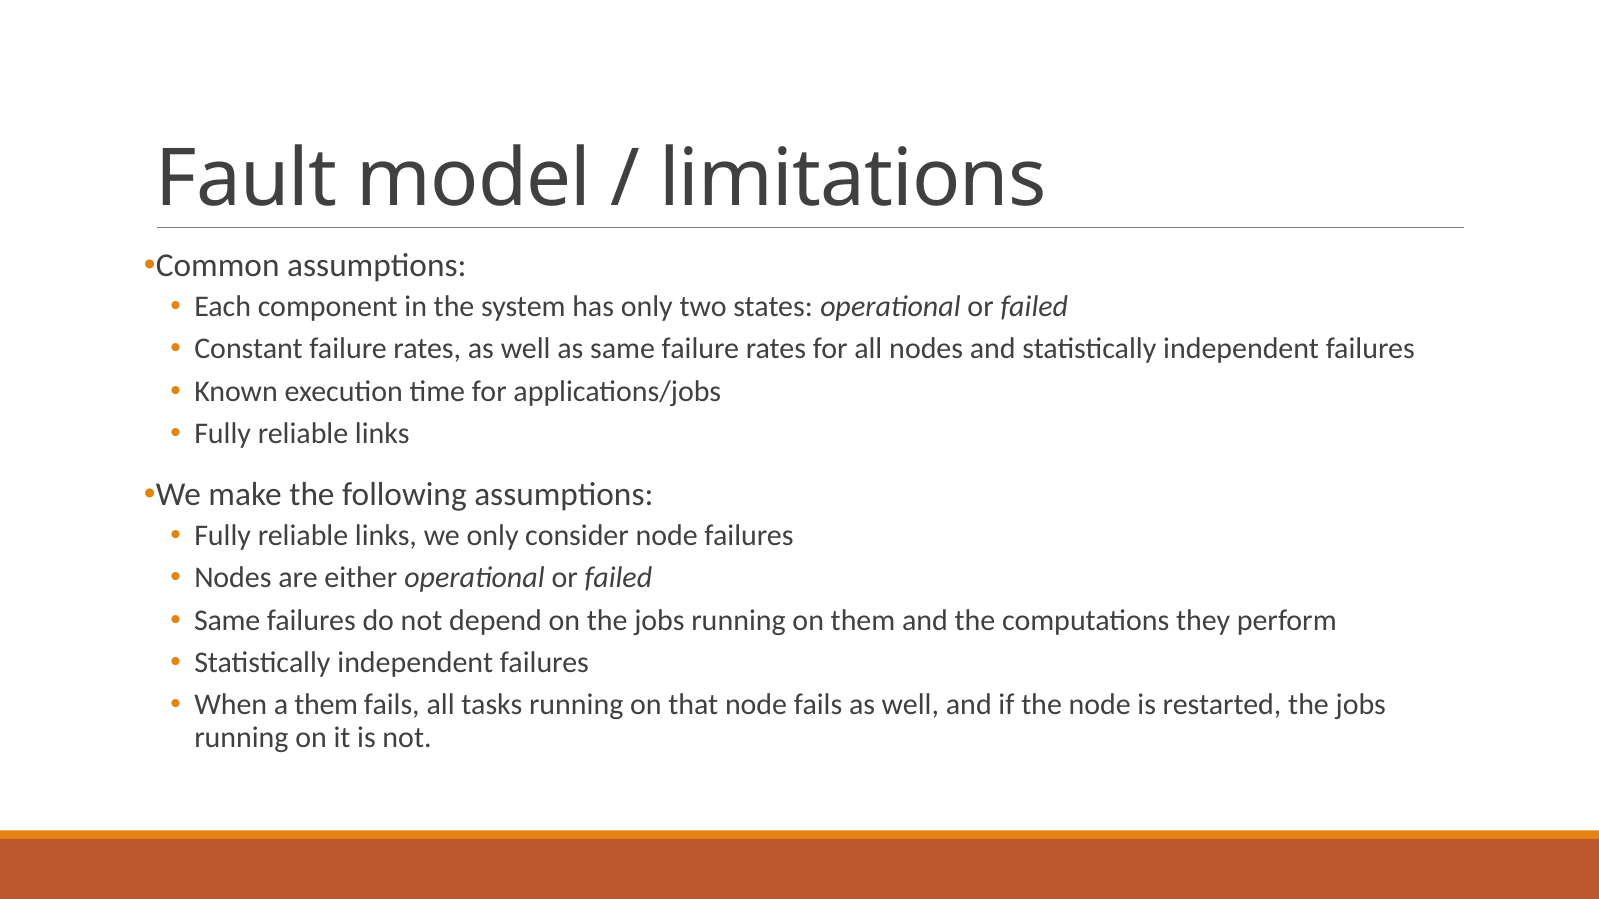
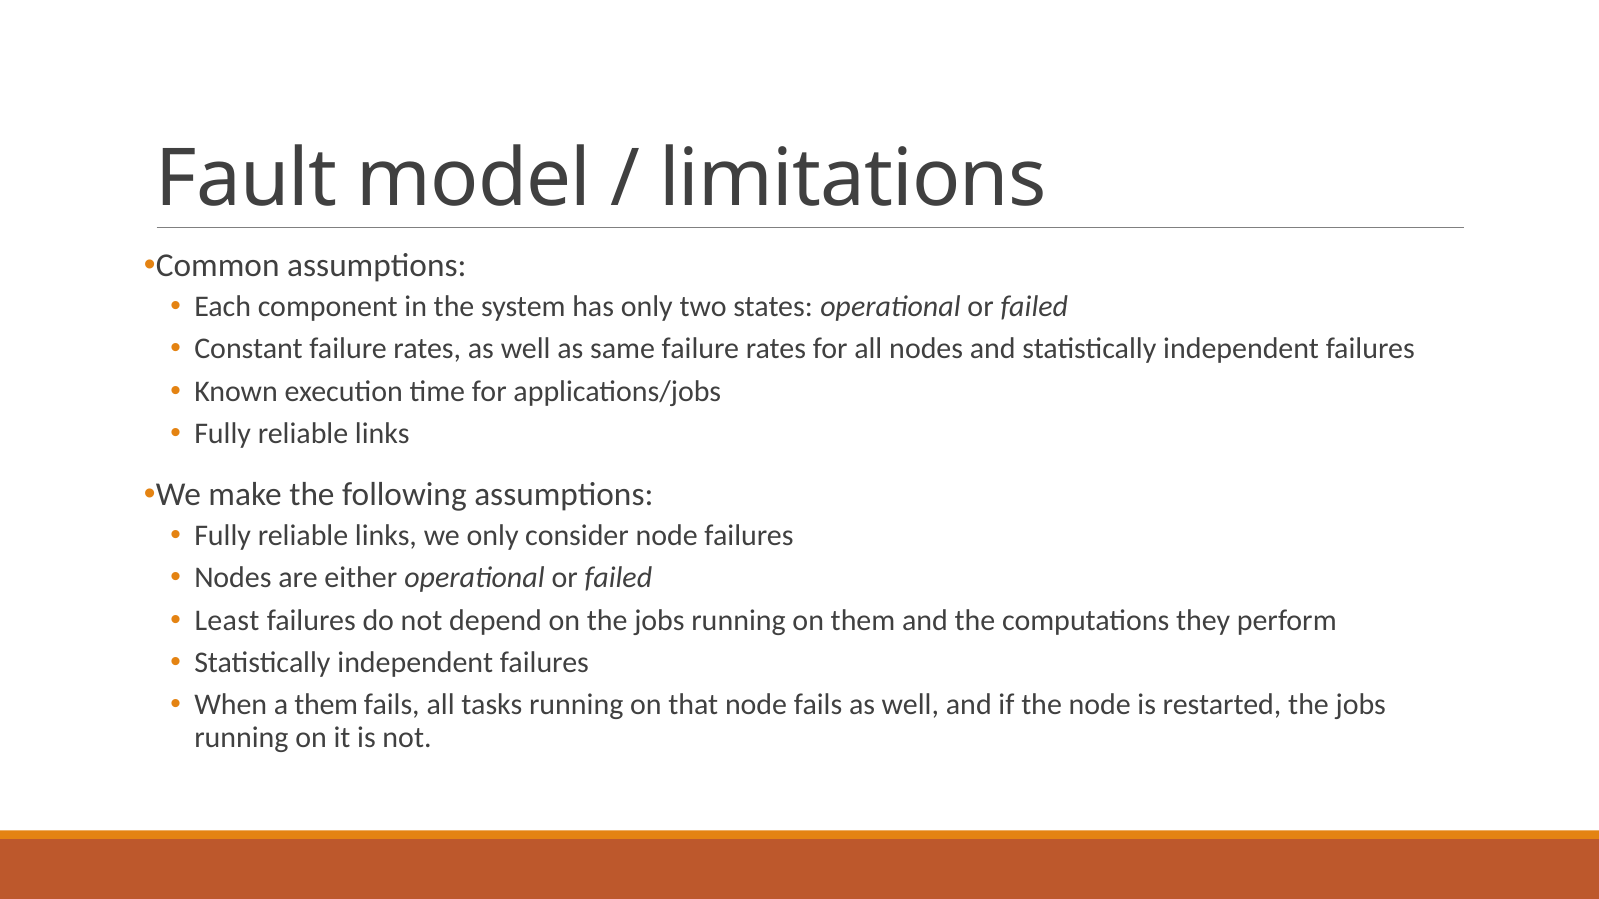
Same at (227, 621): Same -> Least
